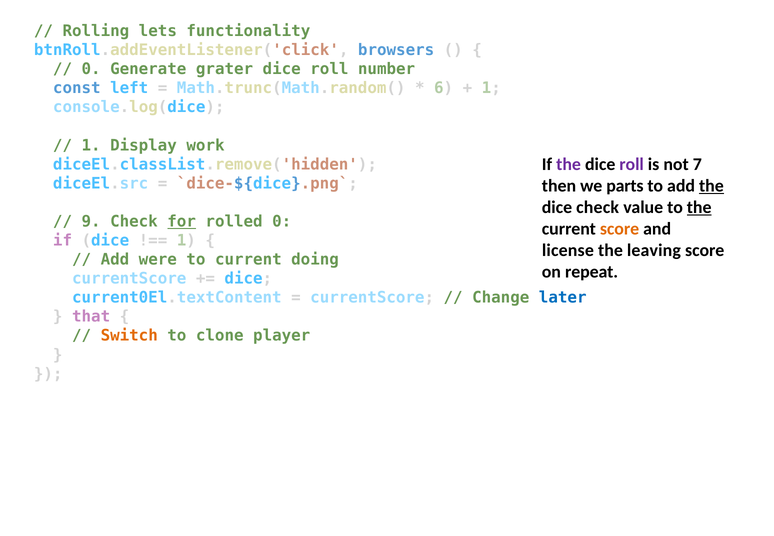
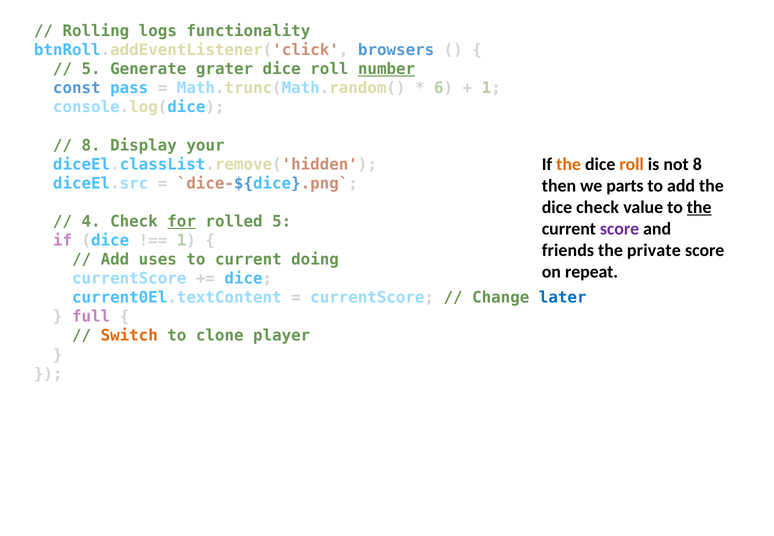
lets: lets -> logs
0 at (91, 69): 0 -> 5
number underline: none -> present
left: left -> pass
1 at (91, 145): 1 -> 8
work: work -> your
the at (569, 164) colour: purple -> orange
roll at (632, 164) colour: purple -> orange
not 7: 7 -> 8
the at (711, 186) underline: present -> none
9: 9 -> 4
rolled 0: 0 -> 5
score at (620, 229) colour: orange -> purple
license: license -> friends
leaving: leaving -> private
were: were -> uses
that: that -> full
